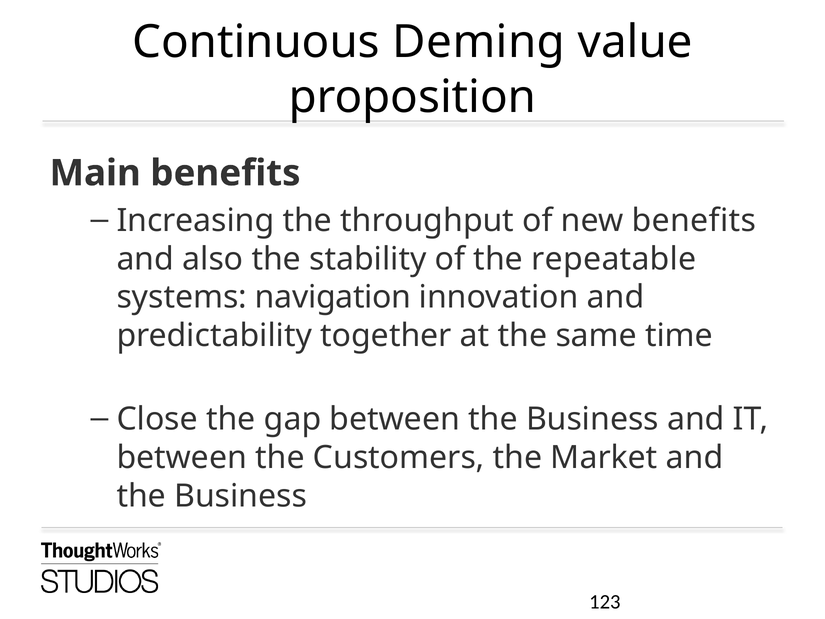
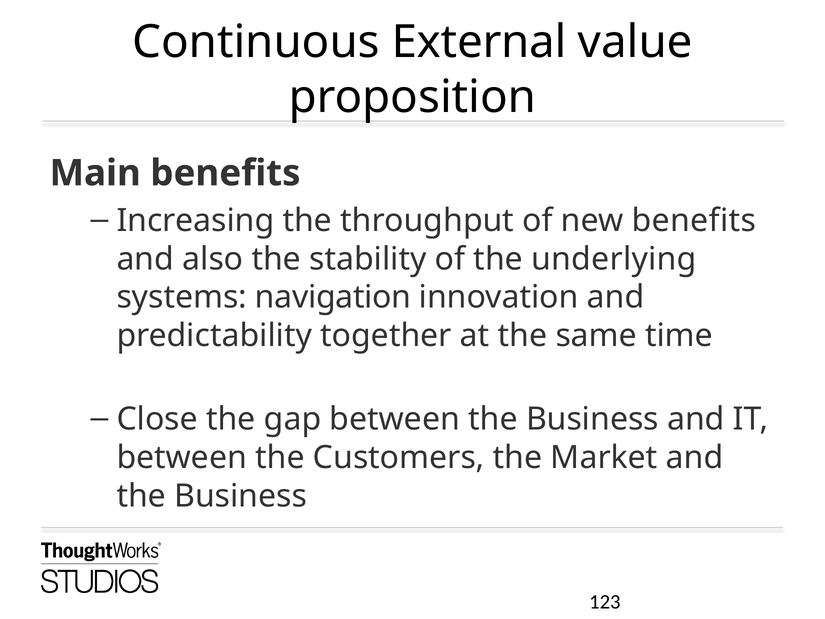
Deming: Deming -> External
repeatable: repeatable -> underlying
